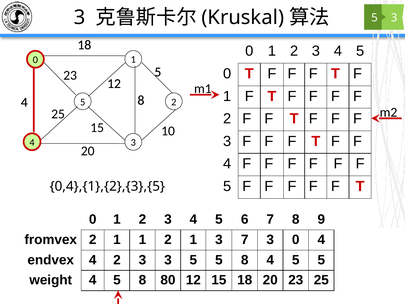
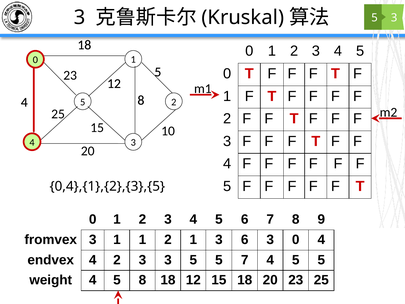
fromvex 2: 2 -> 3
3 7: 7 -> 6
5 5 8: 8 -> 7
8 80: 80 -> 18
